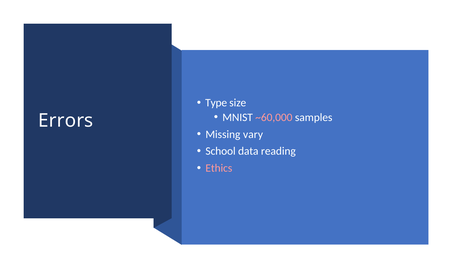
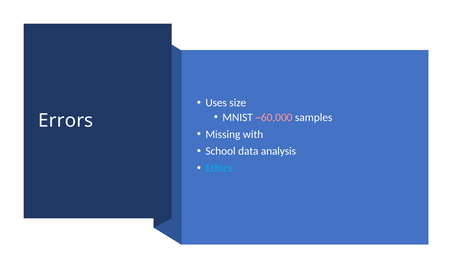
Type: Type -> Uses
vary: vary -> with
reading: reading -> analysis
Ethics colour: pink -> light blue
